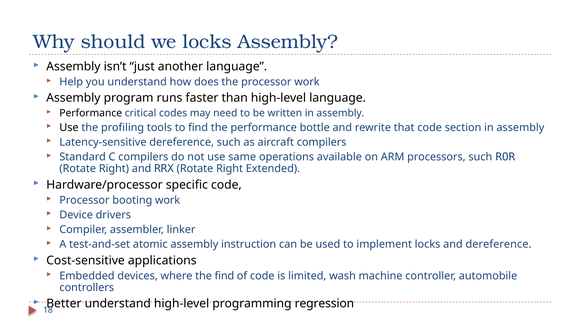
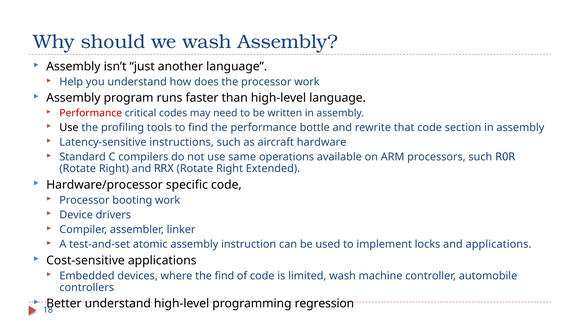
we locks: locks -> wash
Performance at (91, 113) colour: black -> red
Latency-sensitive dereference: dereference -> instructions
aircraft compilers: compilers -> hardware
and dereference: dereference -> applications
